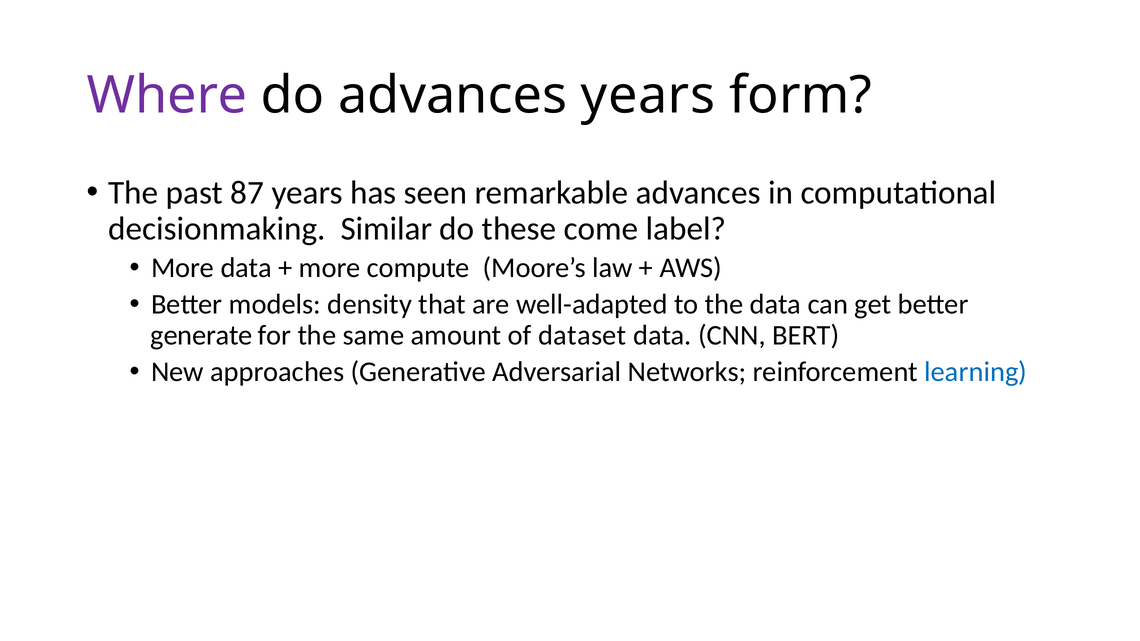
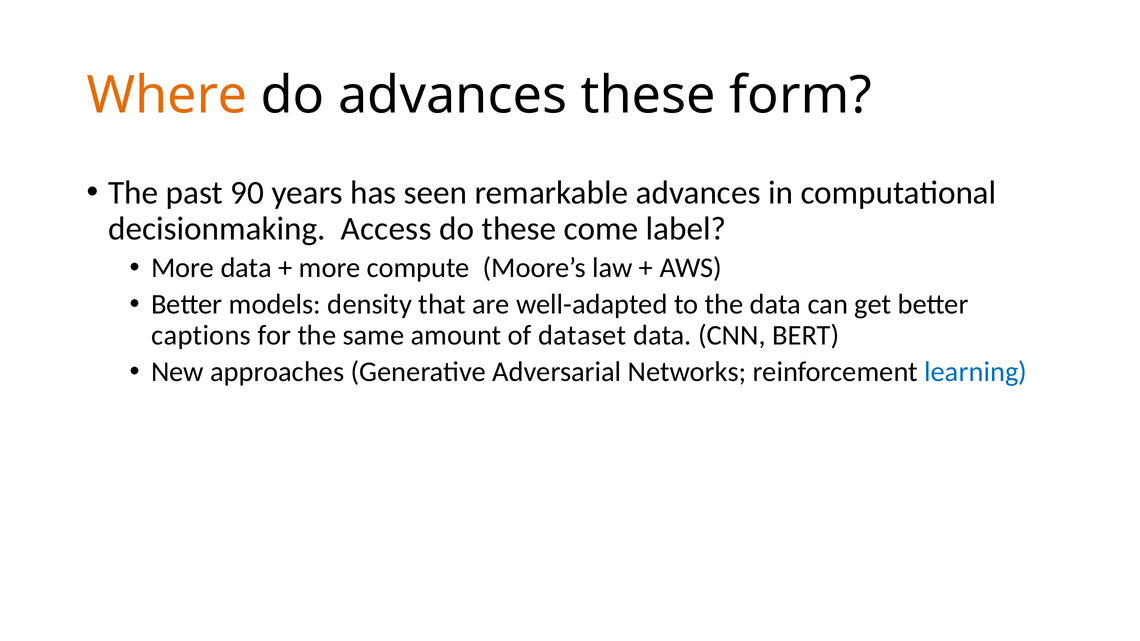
Where colour: purple -> orange
advances years: years -> these
87: 87 -> 90
Similar: Similar -> Access
generate: generate -> captions
